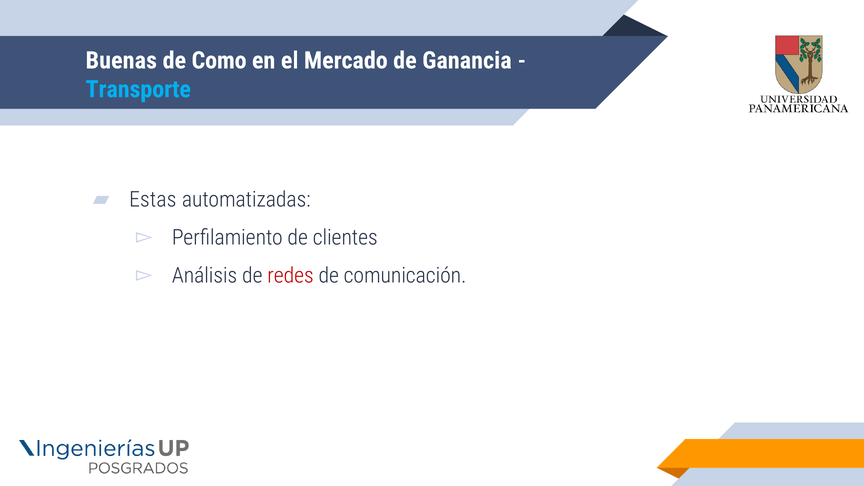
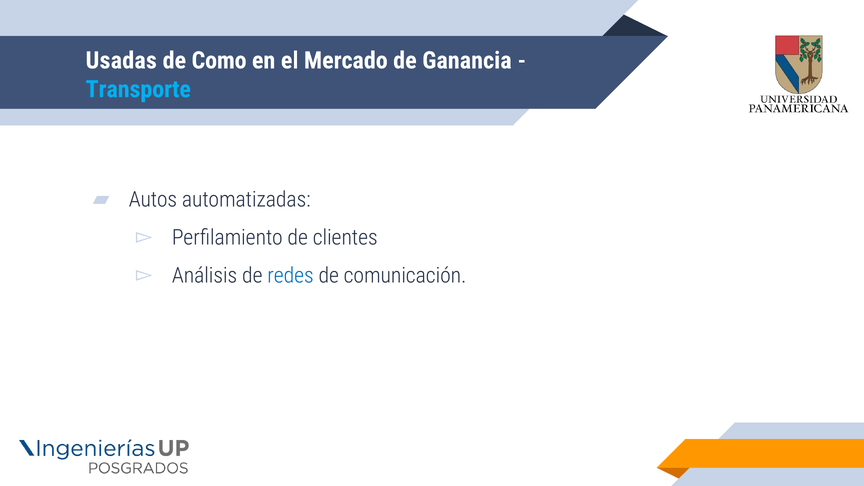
Buenas: Buenas -> Usadas
Estas: Estas -> Autos
redes colour: red -> blue
